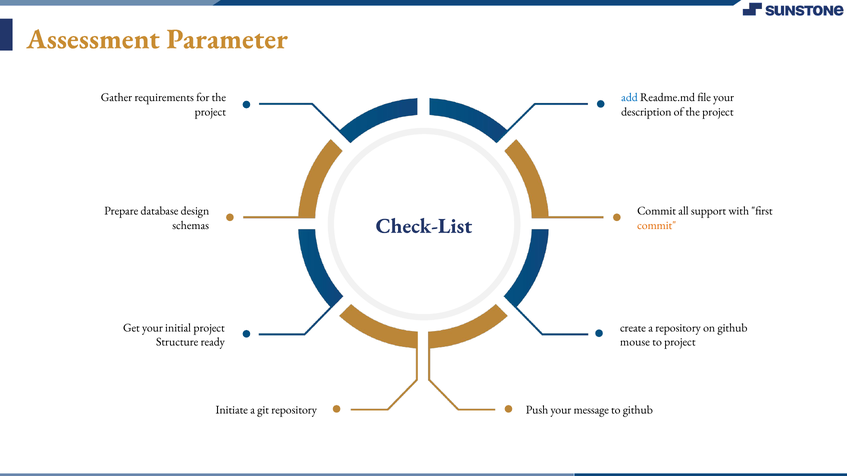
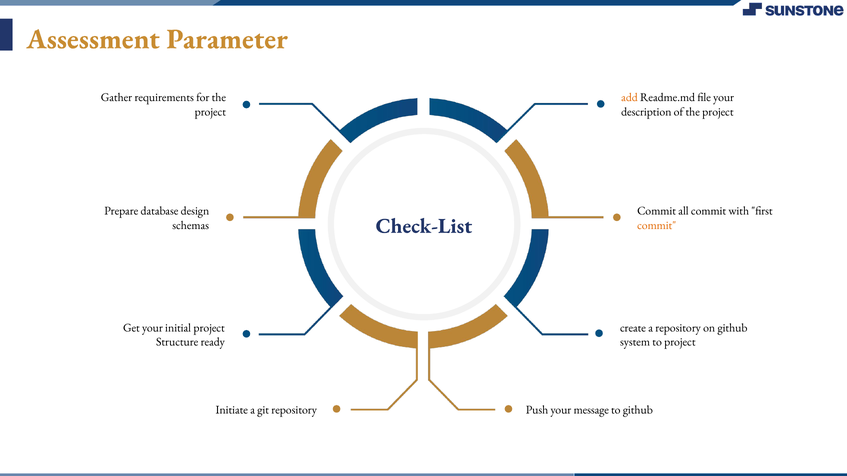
add colour: blue -> orange
all support: support -> commit
mouse: mouse -> system
